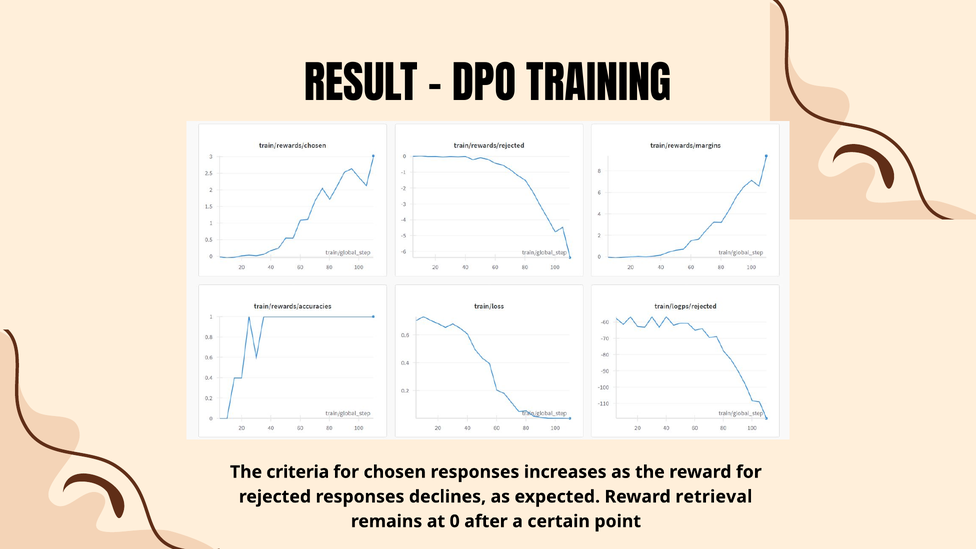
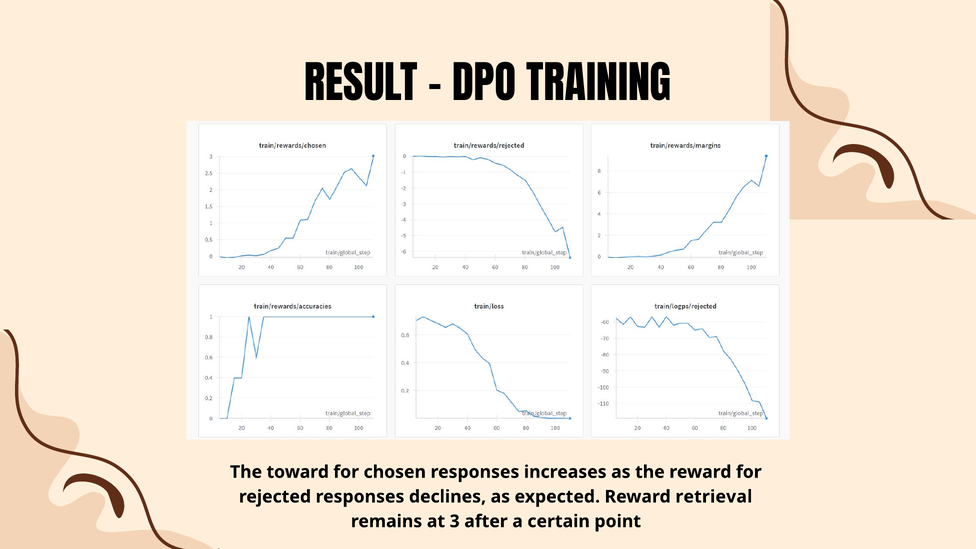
criteria: criteria -> toward
0: 0 -> 3
